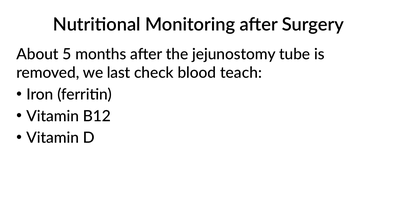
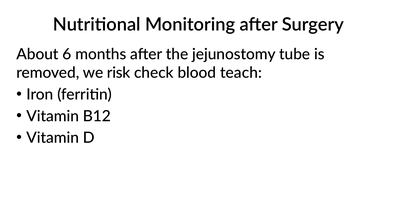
5: 5 -> 6
last: last -> risk
